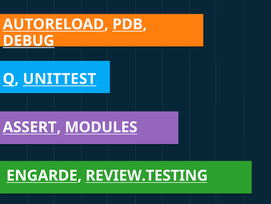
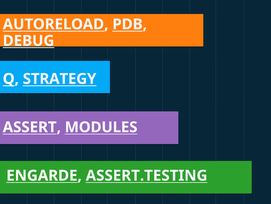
UNITTEST: UNITTEST -> STRATEGY
REVIEW.TESTING: REVIEW.TESTING -> ASSERT.TESTING
